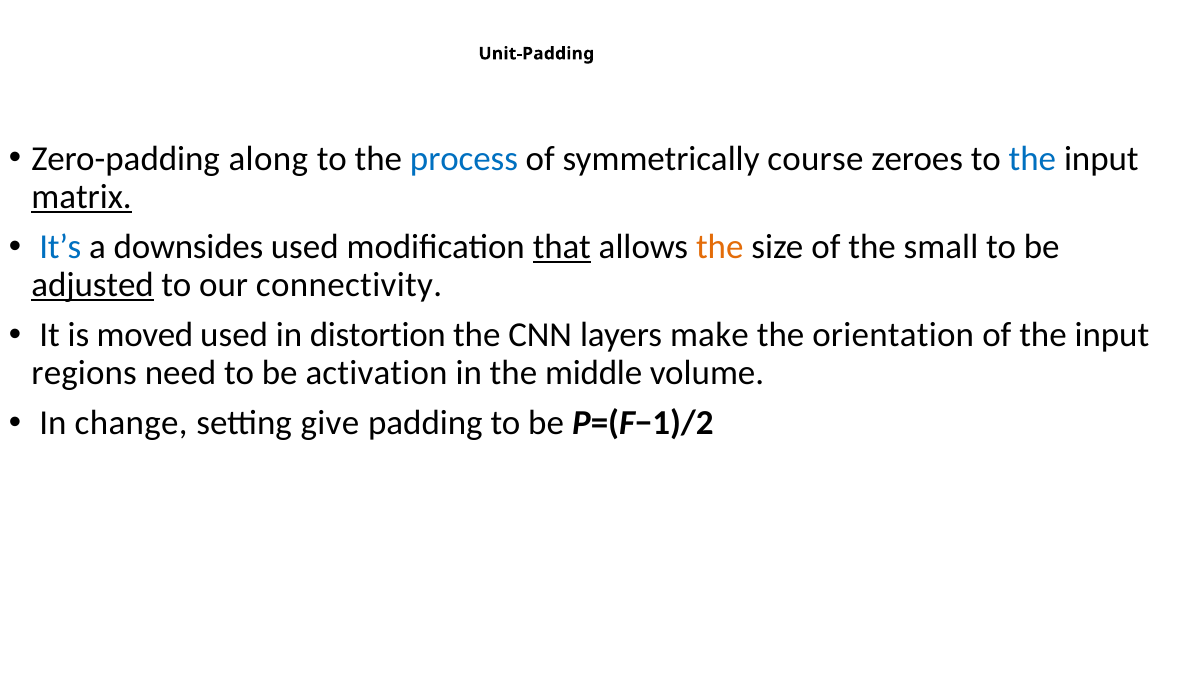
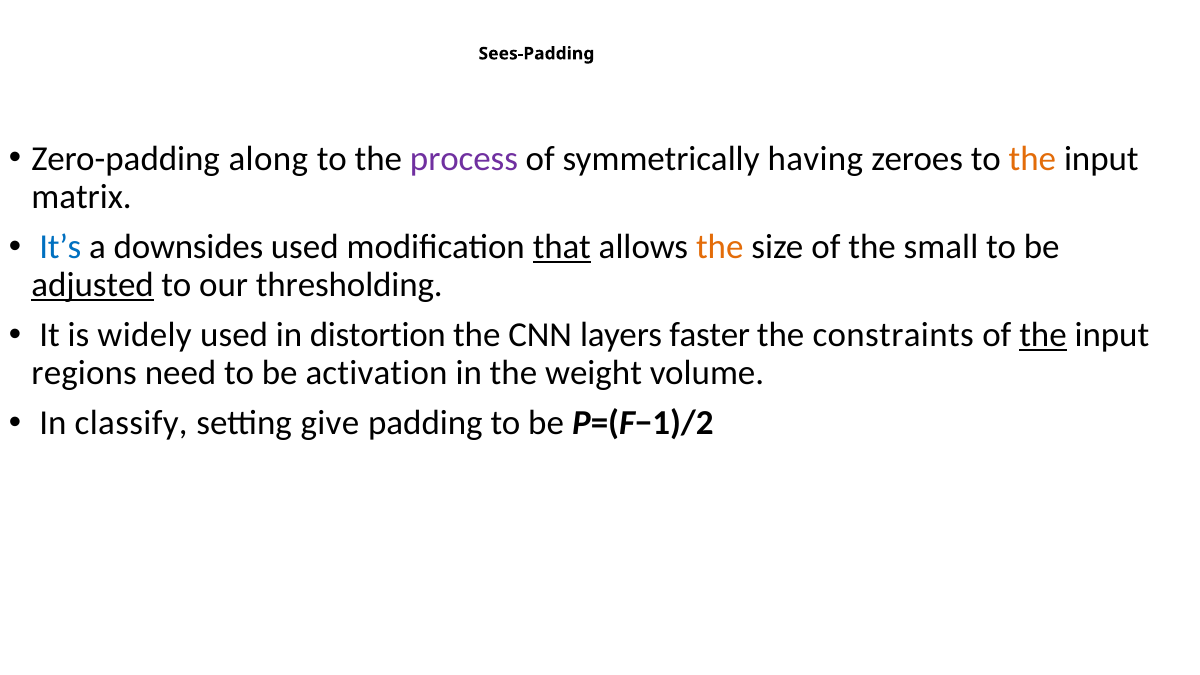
Unit-Padding: Unit-Padding -> Sees-Padding
process colour: blue -> purple
course: course -> having
the at (1032, 159) colour: blue -> orange
matrix underline: present -> none
connectivity: connectivity -> thresholding
moved: moved -> widely
make: make -> faster
orientation: orientation -> constraints
the at (1043, 335) underline: none -> present
middle: middle -> weight
change: change -> classify
